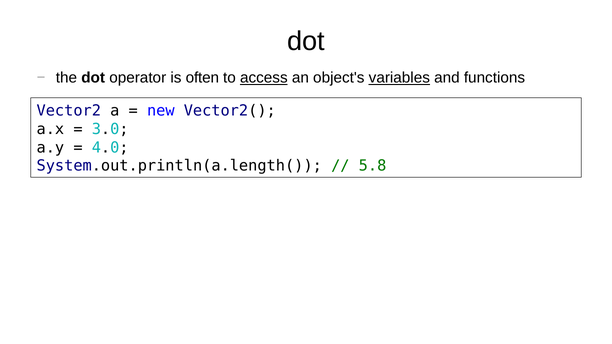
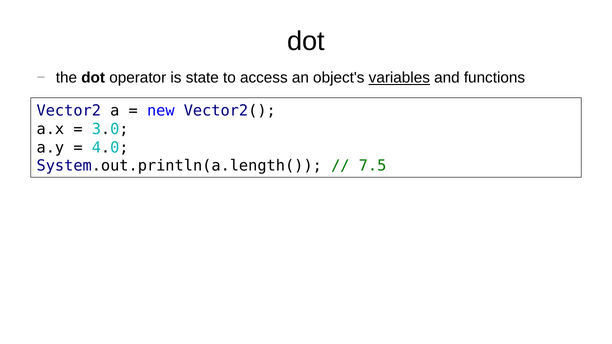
often: often -> state
access underline: present -> none
5.8: 5.8 -> 7.5
